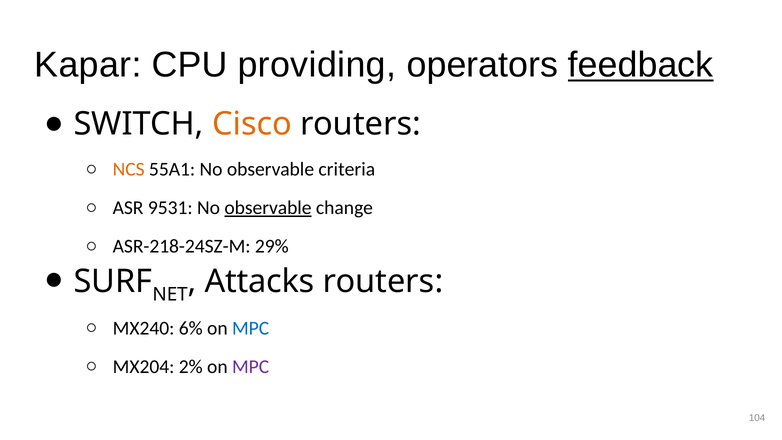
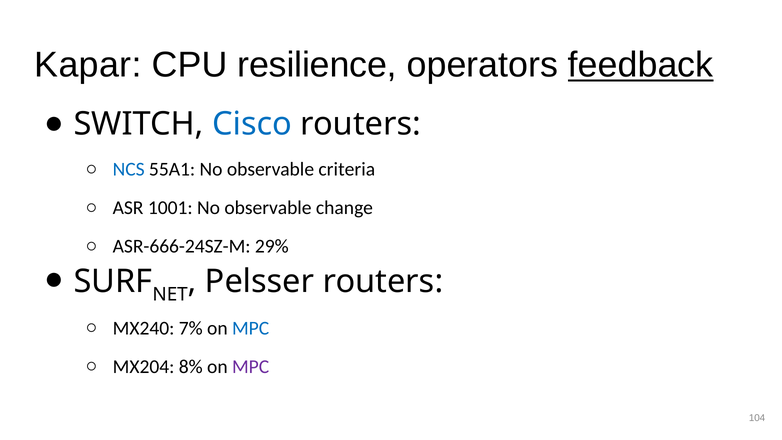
providing: providing -> resilience
Cisco colour: orange -> blue
NCS colour: orange -> blue
9531: 9531 -> 1001
observable at (268, 208) underline: present -> none
ASR-218-24SZ-M: ASR-218-24SZ-M -> ASR-666-24SZ-M
Attacks: Attacks -> Pelsser
6%: 6% -> 7%
2%: 2% -> 8%
